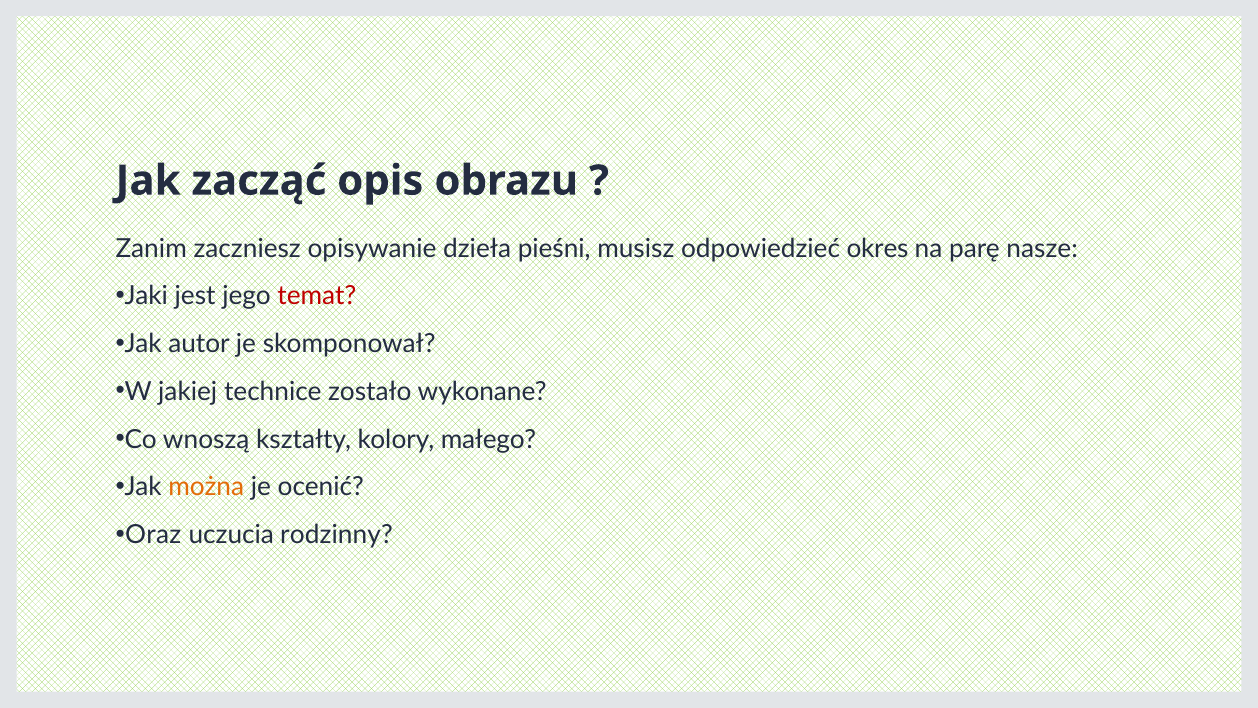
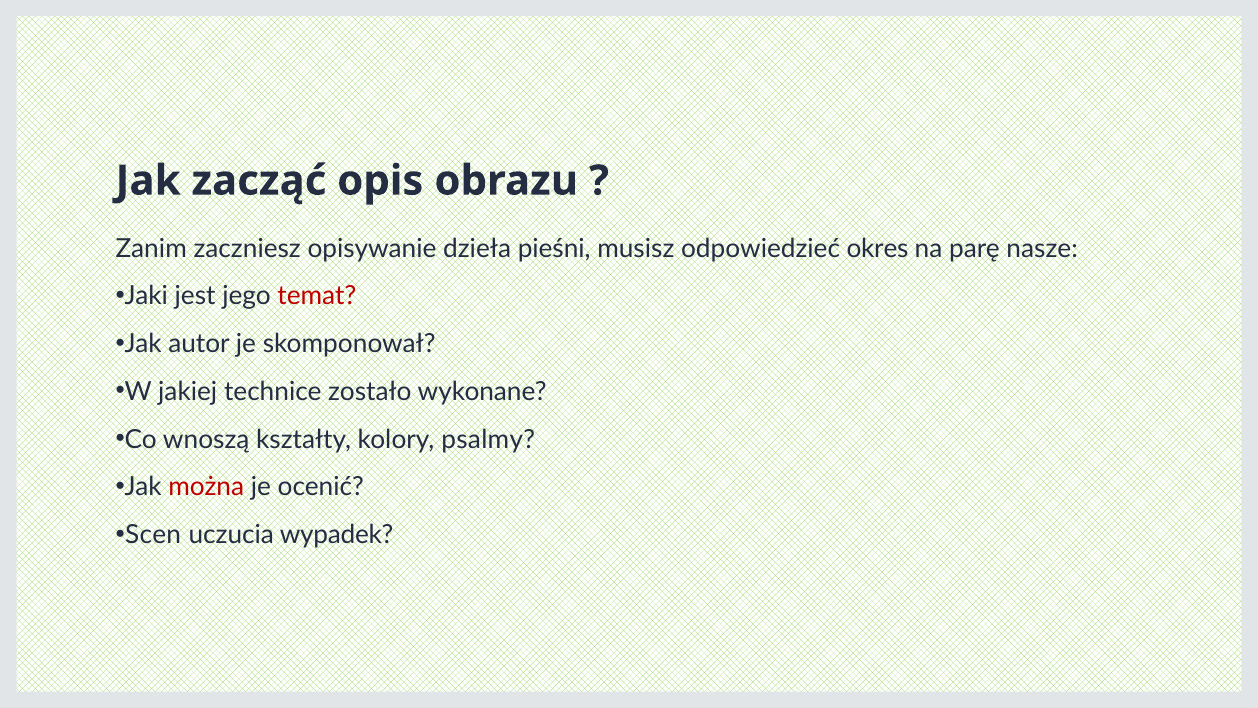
małego: małego -> psalmy
można colour: orange -> red
Oraz: Oraz -> Scen
rodzinny: rodzinny -> wypadek
